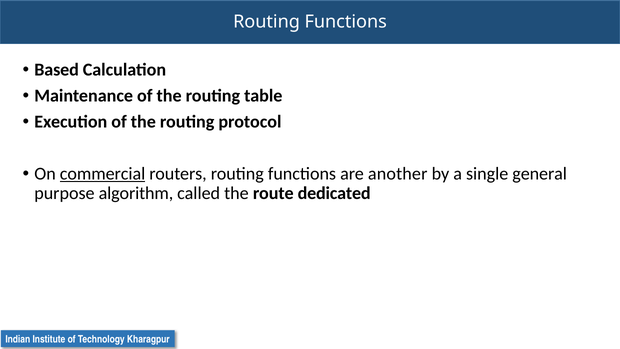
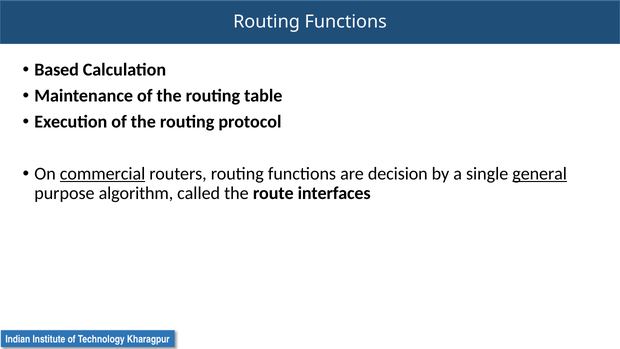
another: another -> decision
general underline: none -> present
dedicated: dedicated -> interfaces
